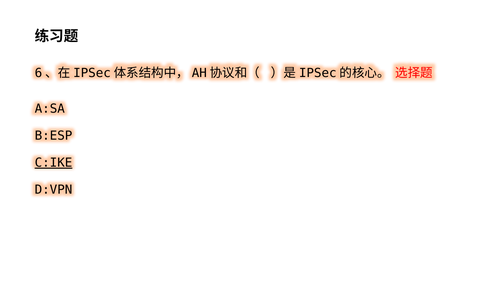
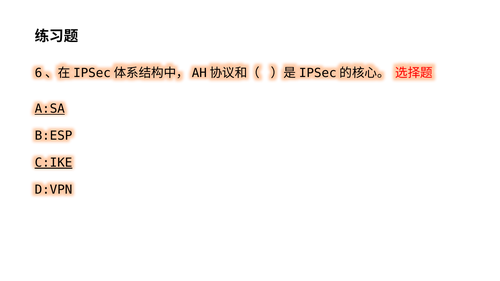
A:SA underline: none -> present
